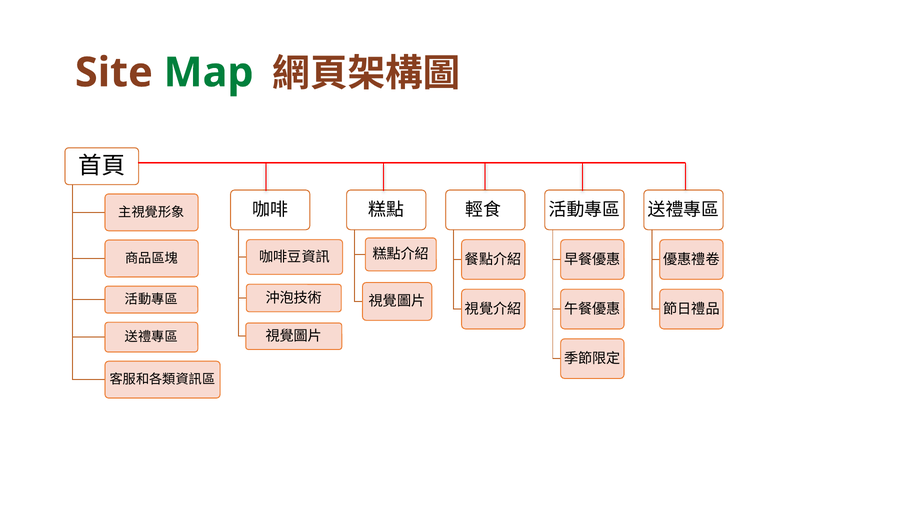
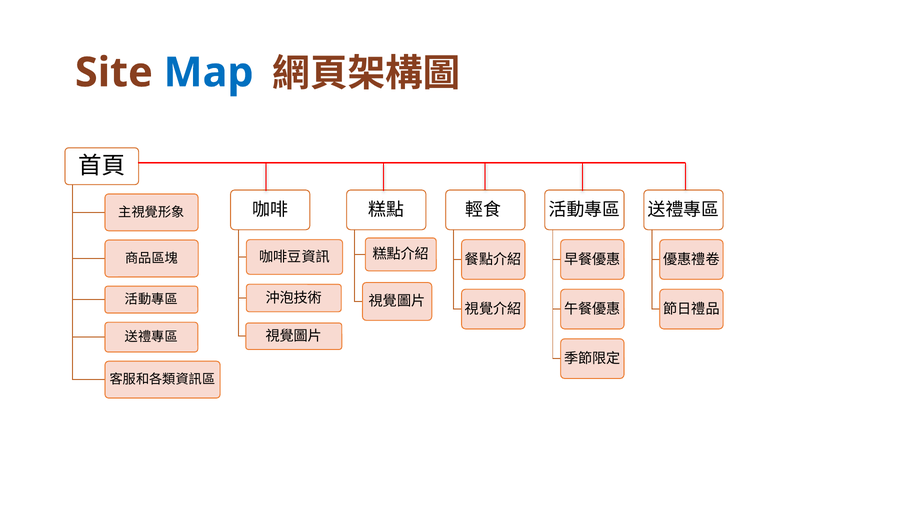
Map colour: green -> blue
